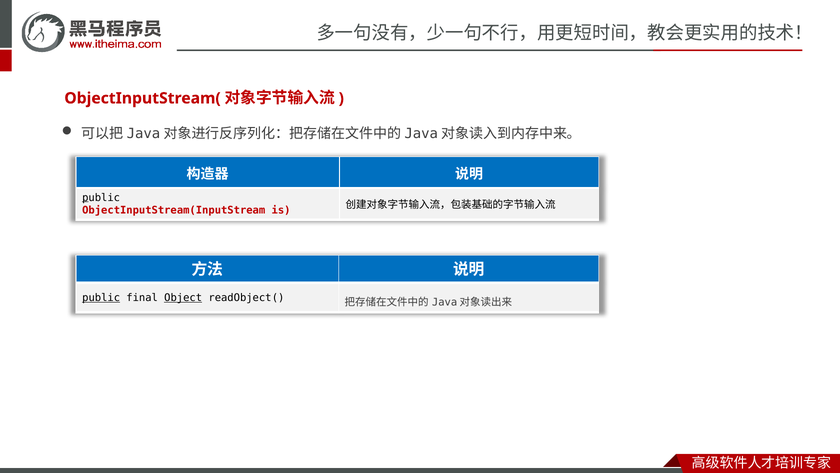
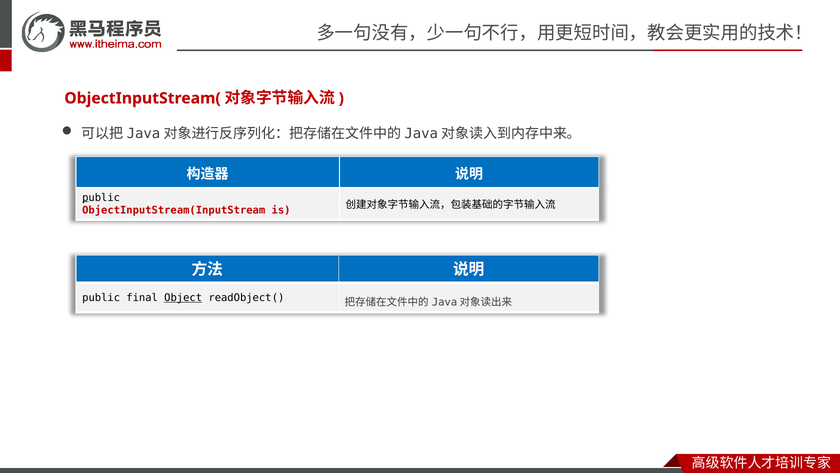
public at (101, 297) underline: present -> none
